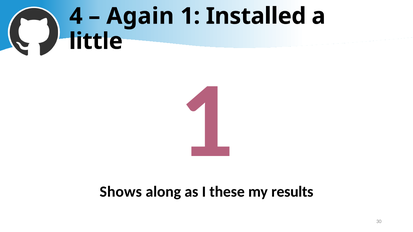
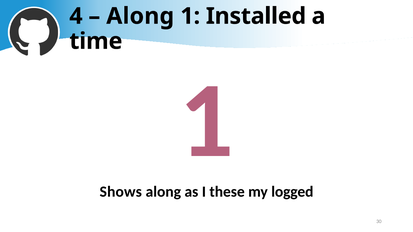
Again at (140, 16): Again -> Along
little: little -> time
results: results -> logged
